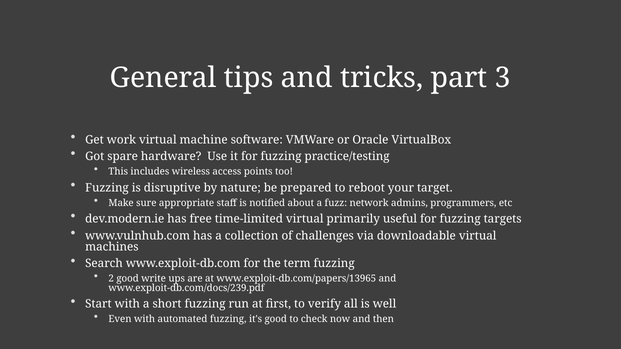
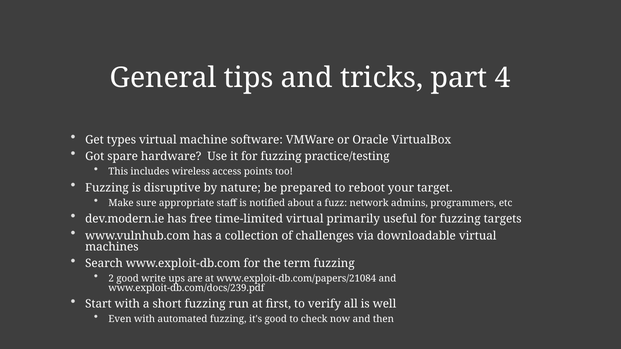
3: 3 -> 4
work: work -> types
www.exploit-db.com/papers/13965: www.exploit-db.com/papers/13965 -> www.exploit-db.com/papers/21084
